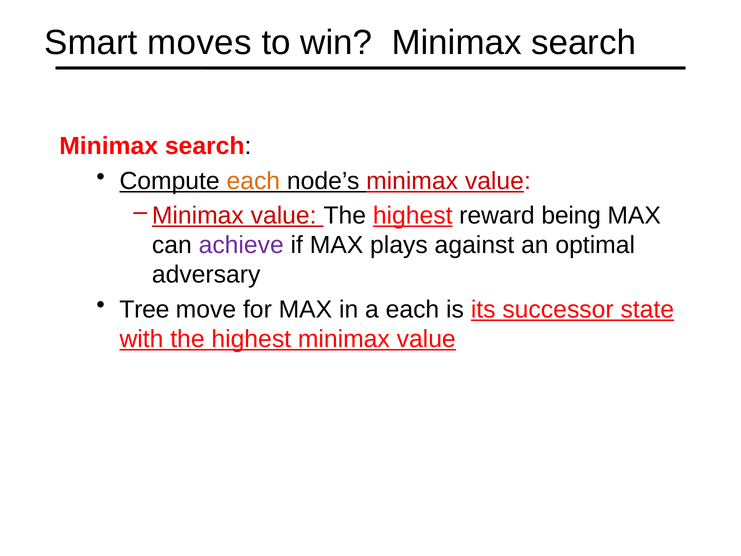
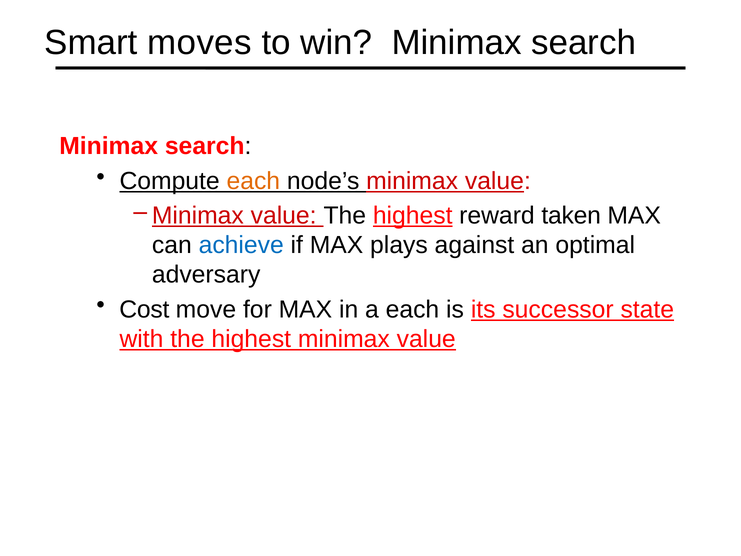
being: being -> taken
achieve colour: purple -> blue
Tree: Tree -> Cost
